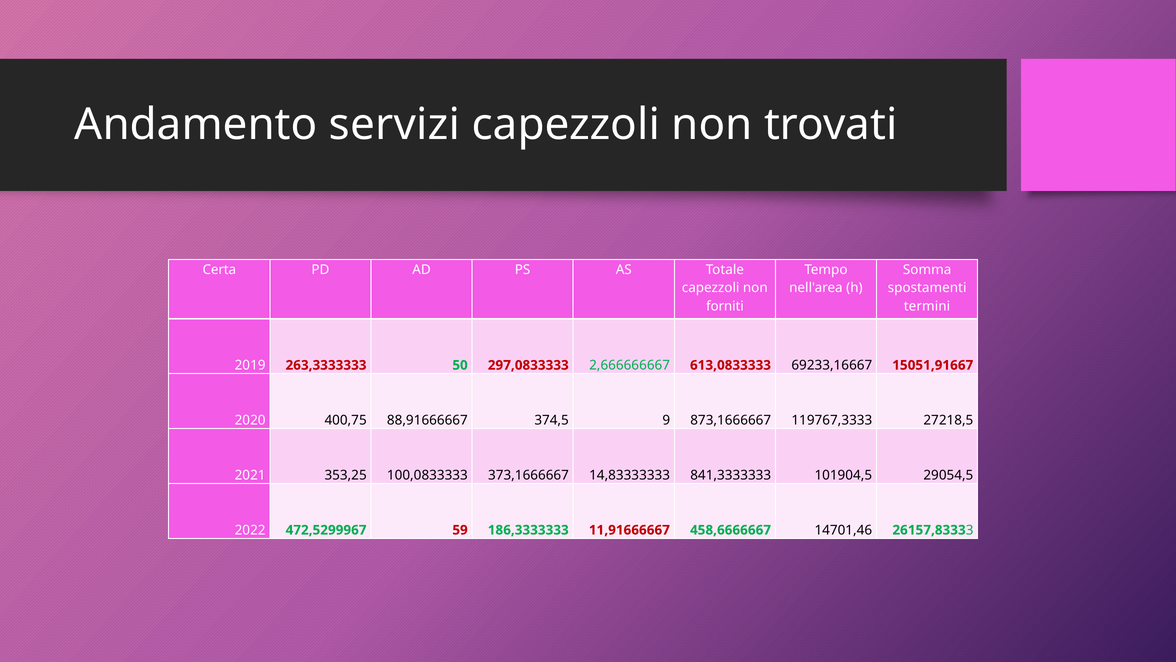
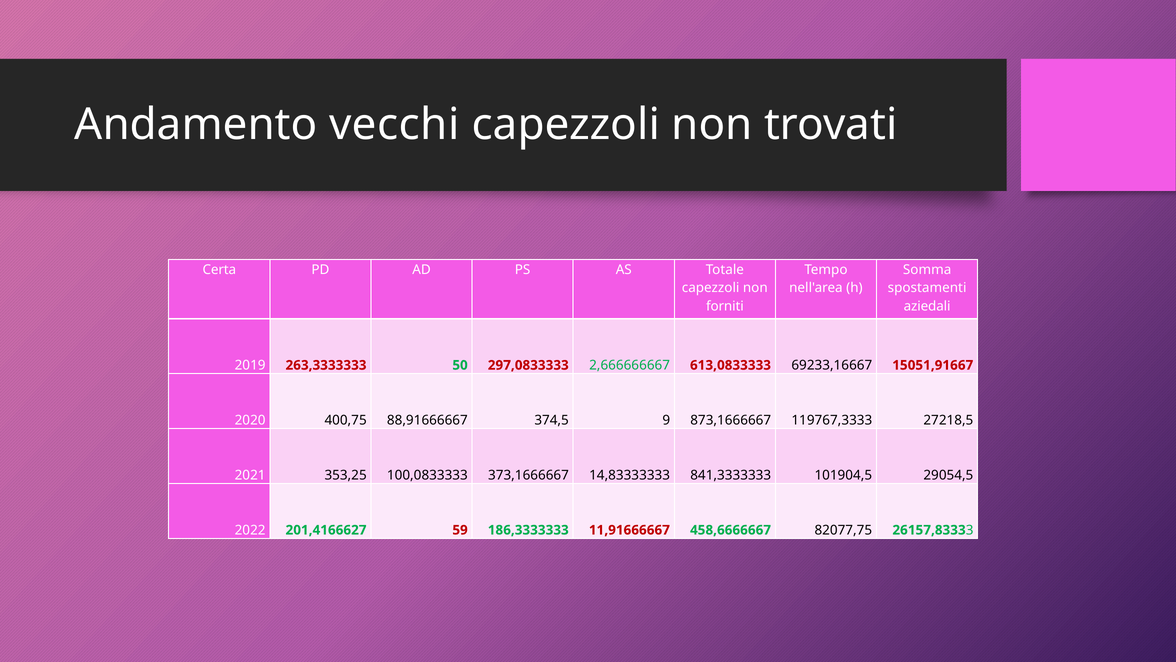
servizi: servizi -> vecchi
termini: termini -> aziedali
472,5299967: 472,5299967 -> 201,4166627
14701,46: 14701,46 -> 82077,75
